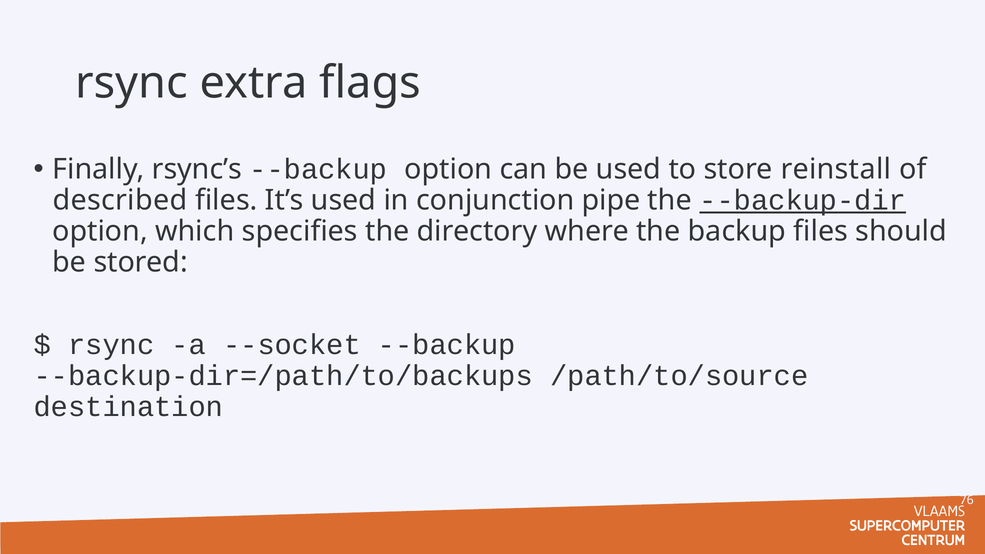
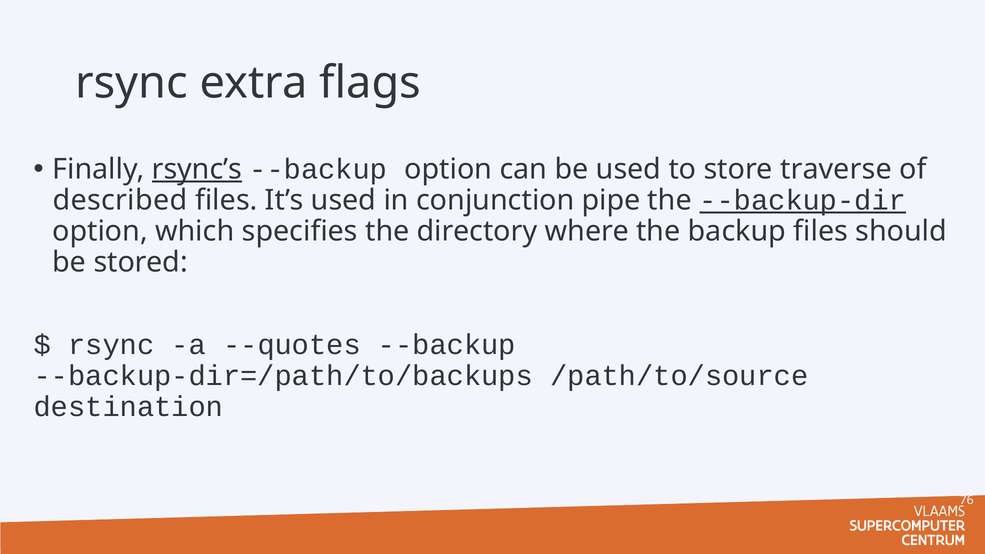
rsync’s underline: none -> present
reinstall: reinstall -> traverse
--socket: --socket -> --quotes
